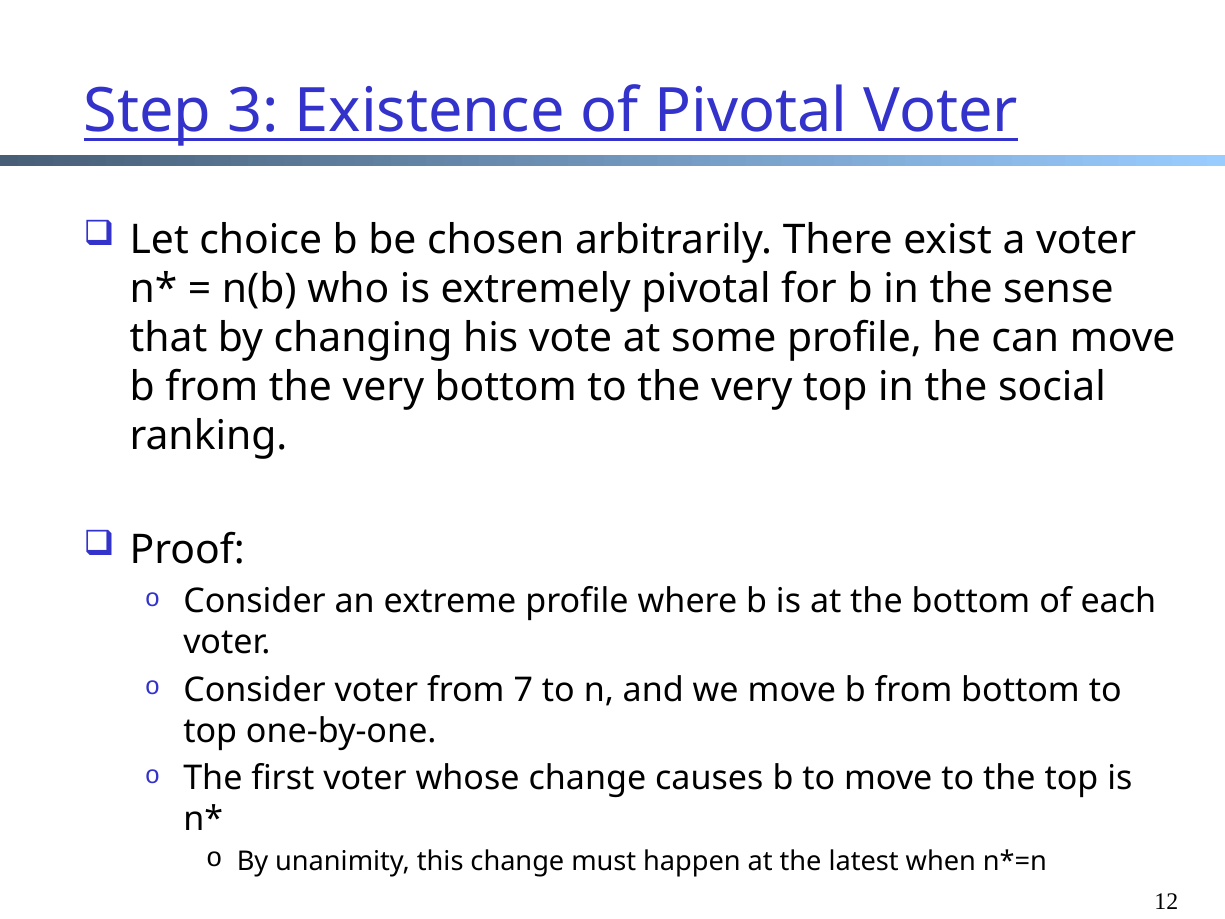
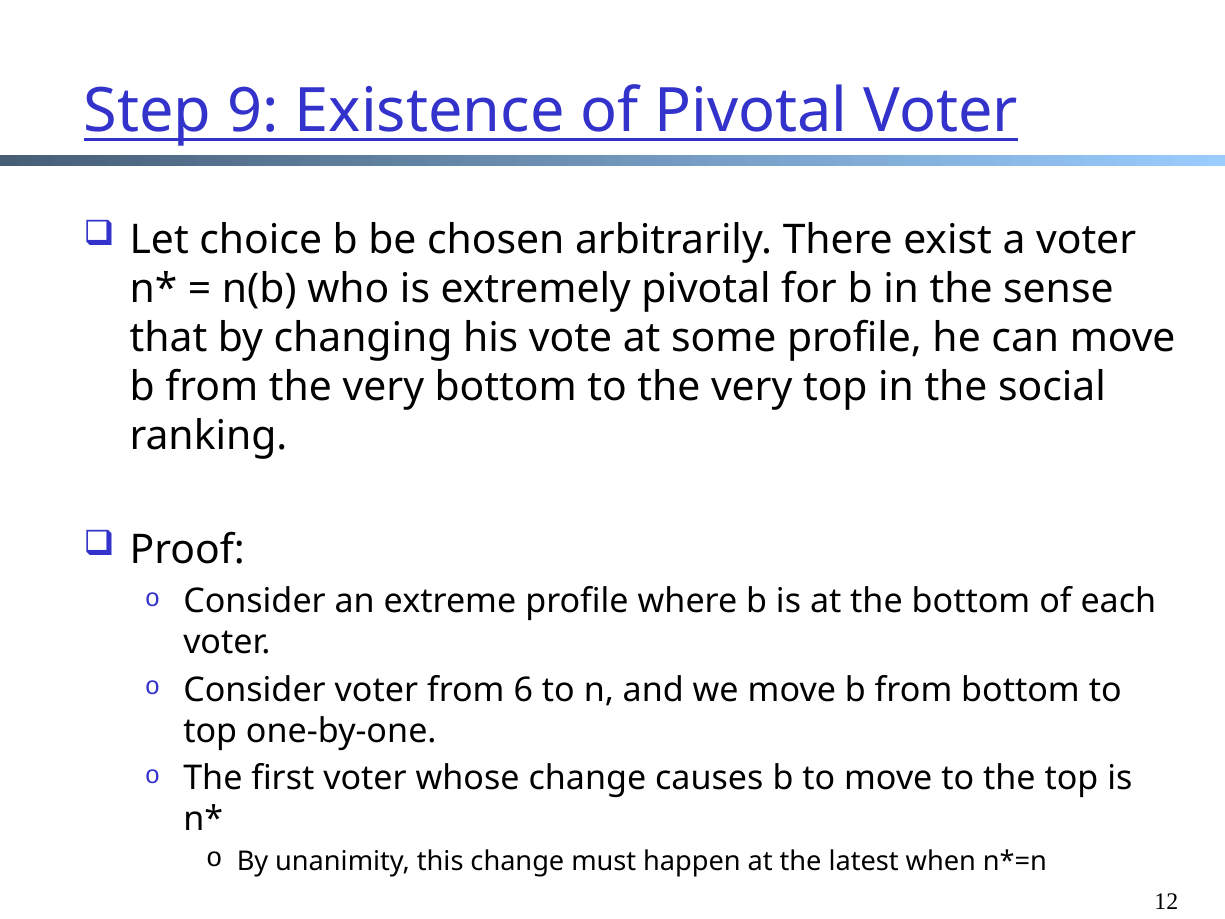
3: 3 -> 9
7: 7 -> 6
